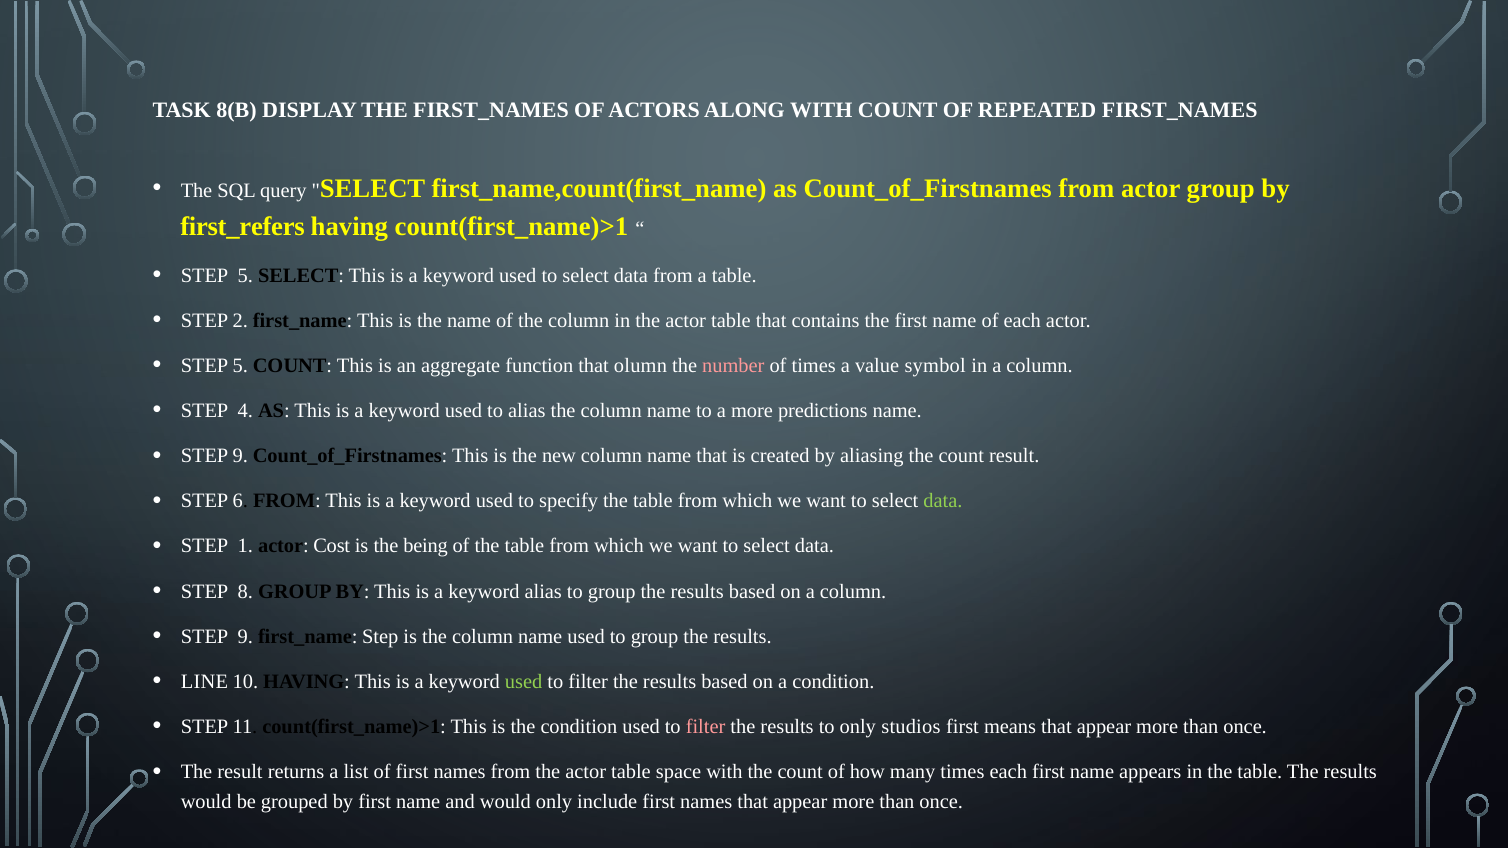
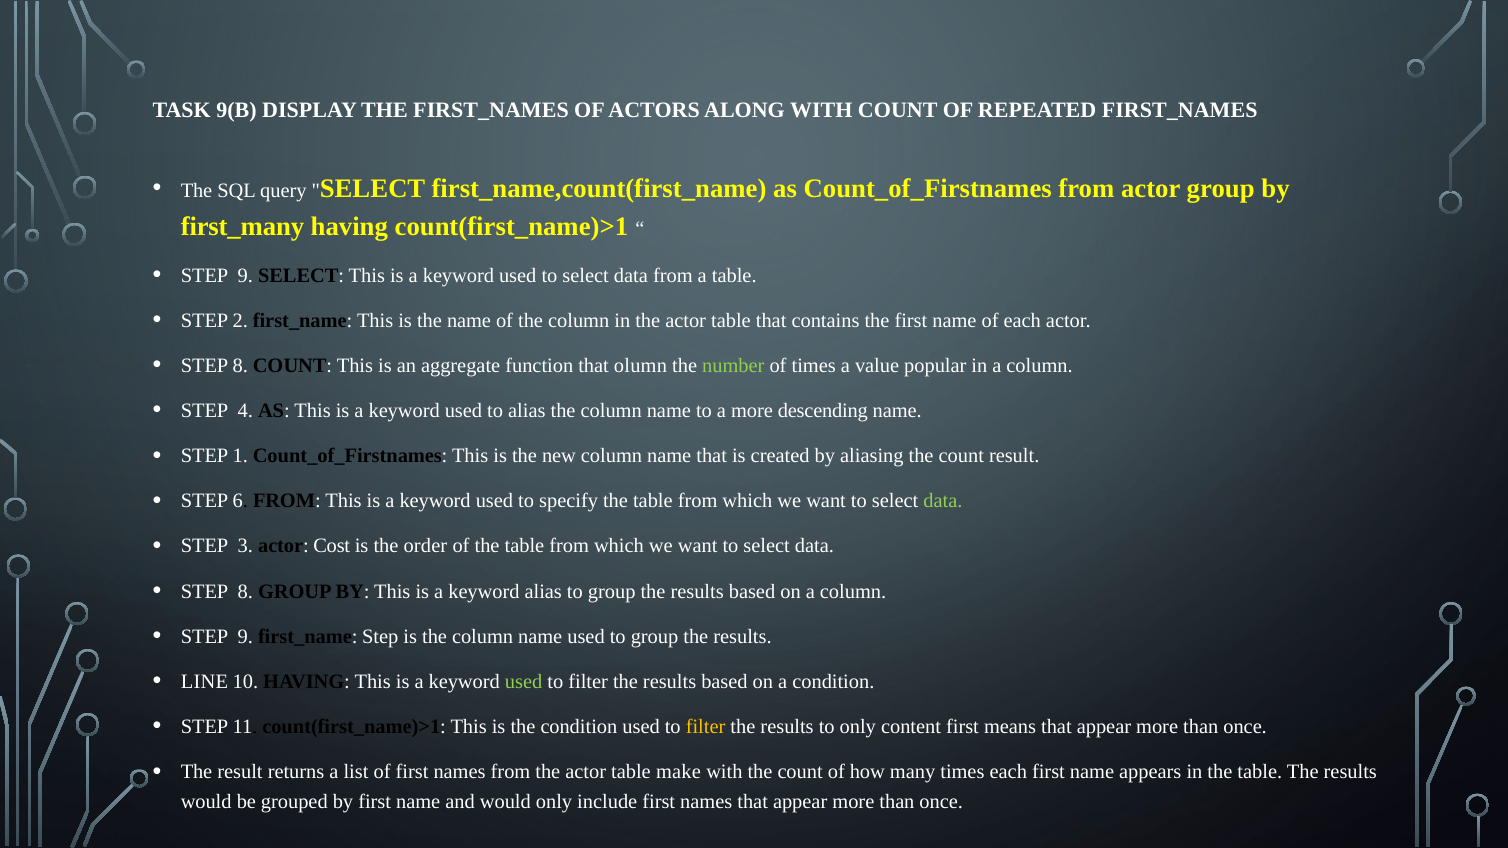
8(B: 8(B -> 9(B
first_refers: first_refers -> first_many
5 at (245, 275): 5 -> 9
5 at (240, 366): 5 -> 8
number colour: pink -> light green
symbol: symbol -> popular
predictions: predictions -> descending
9 at (240, 456): 9 -> 1
1: 1 -> 3
being: being -> order
filter at (706, 727) colour: pink -> yellow
studios: studios -> content
space: space -> make
